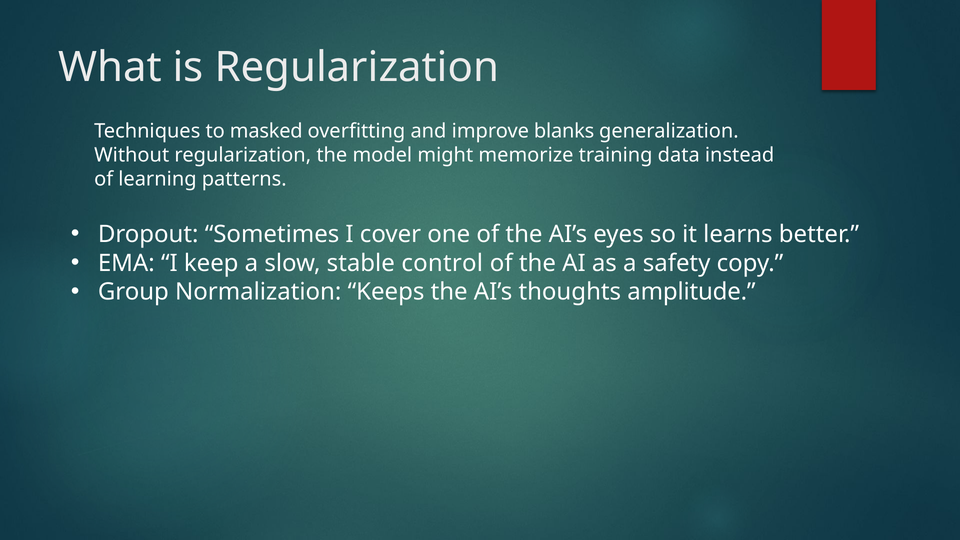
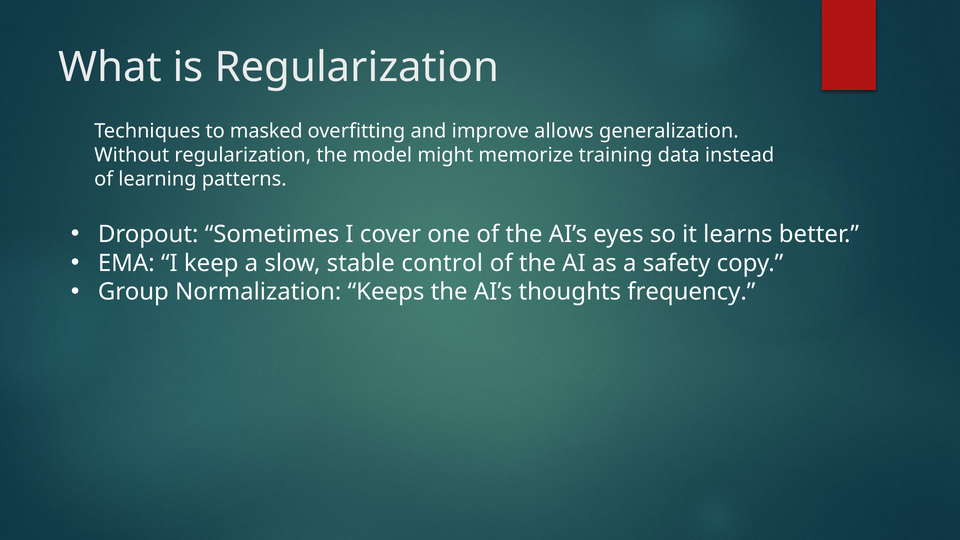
blanks: blanks -> allows
amplitude: amplitude -> frequency
